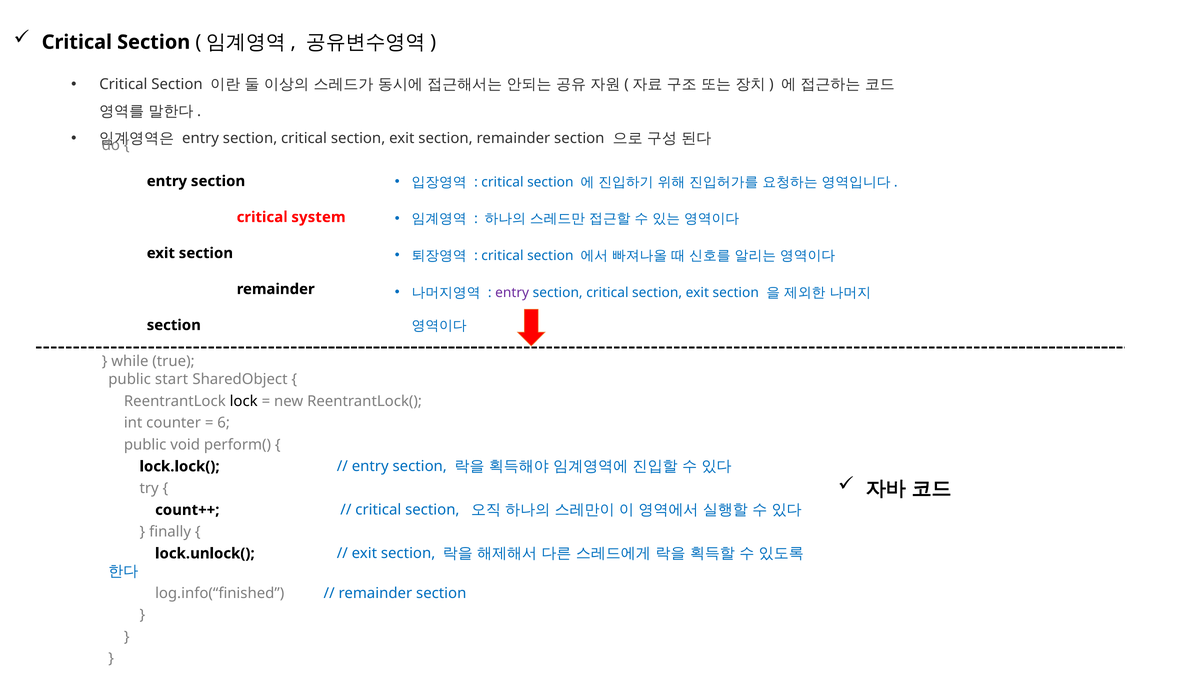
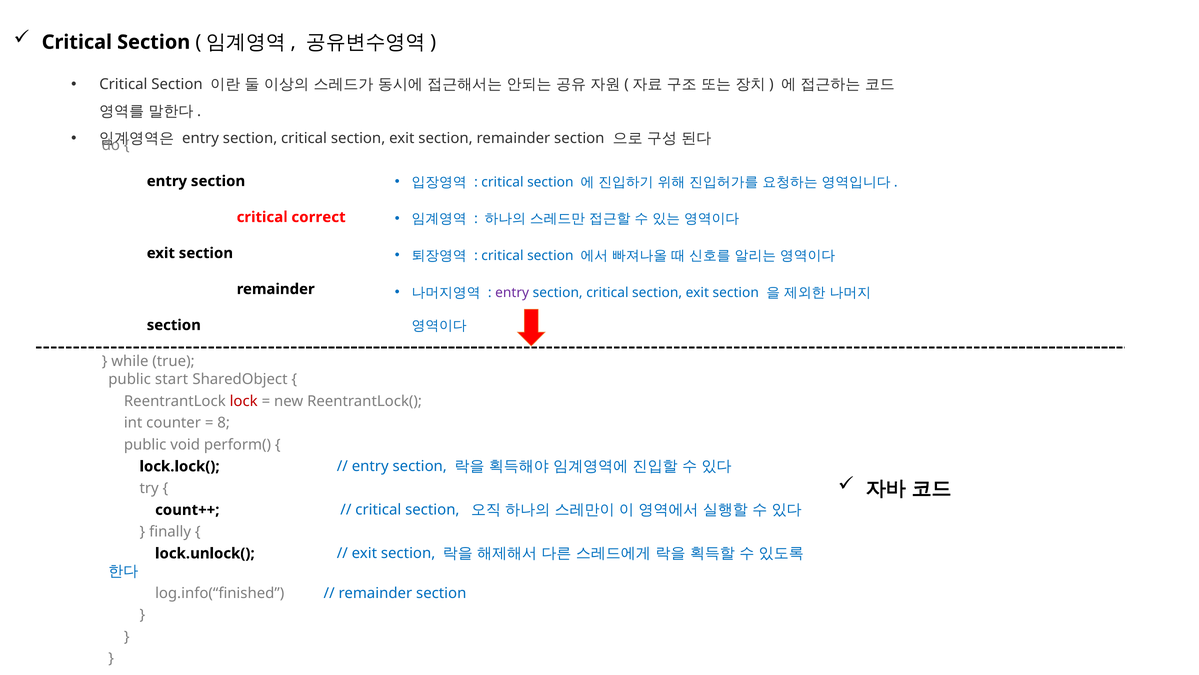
system: system -> correct
lock colour: black -> red
6: 6 -> 8
